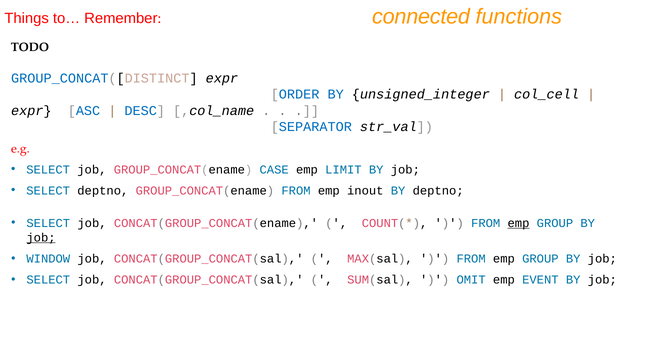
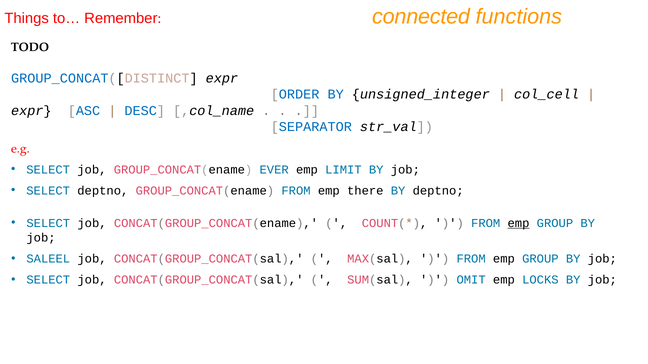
CASE: CASE -> EVER
inout: inout -> there
job at (41, 238) underline: present -> none
WINDOW: WINDOW -> SALEEL
EVENT: EVENT -> LOCKS
